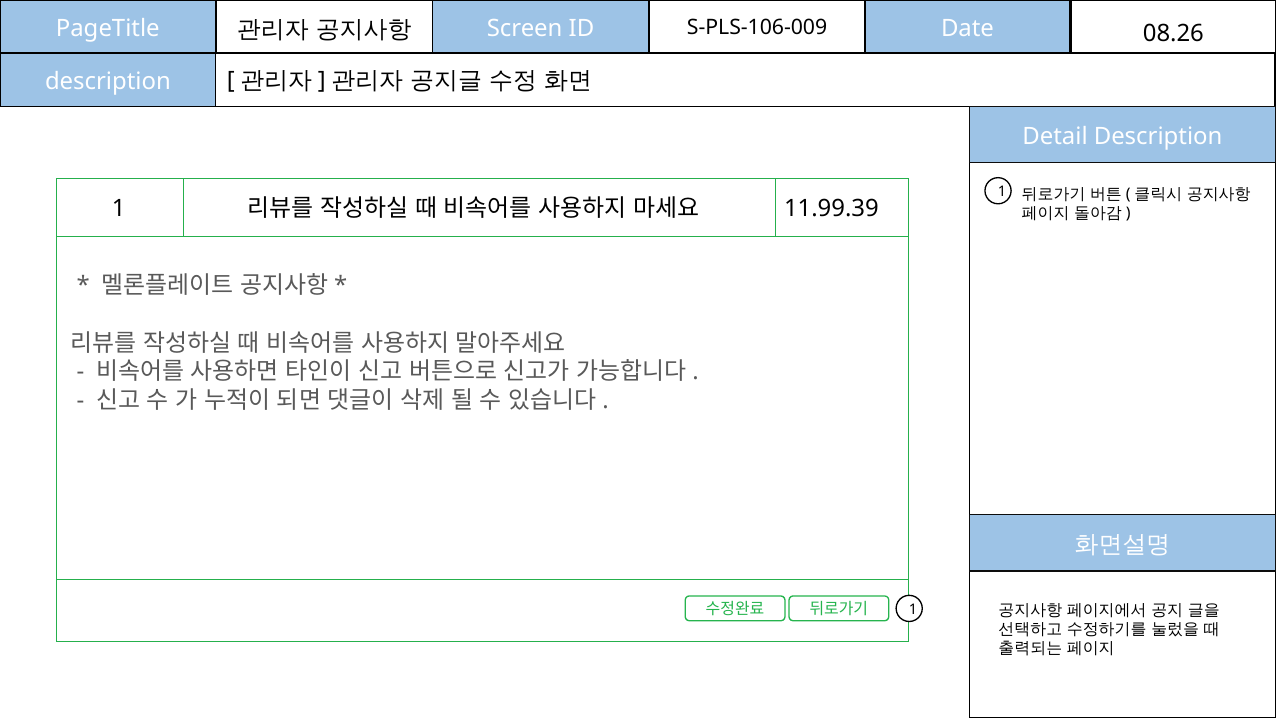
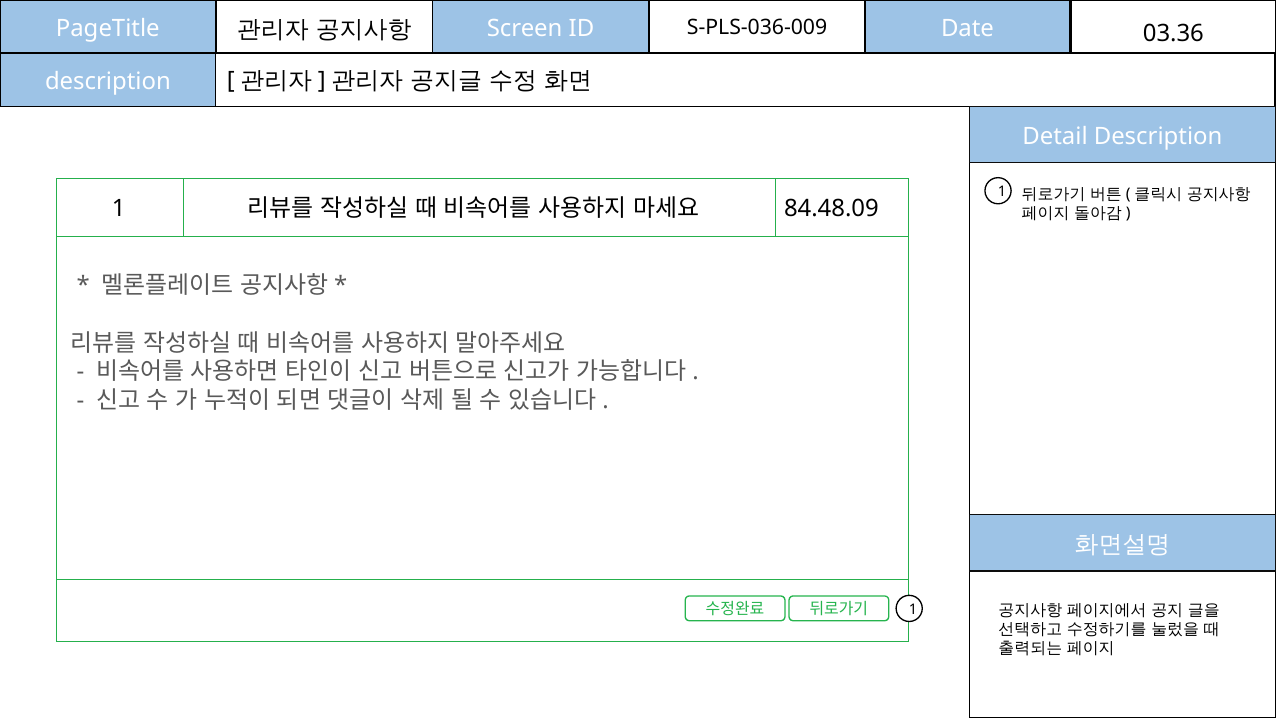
S-PLS-106-009: S-PLS-106-009 -> S-PLS-036-009
08.26: 08.26 -> 03.36
11.99.39: 11.99.39 -> 84.48.09
